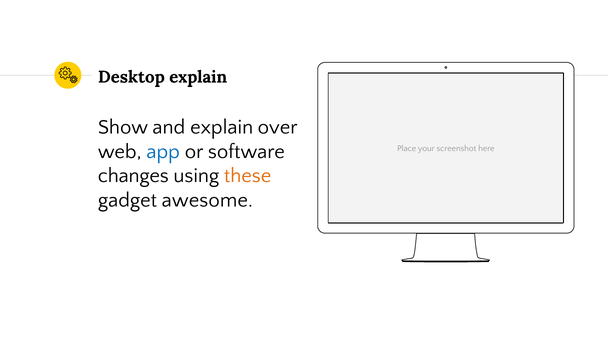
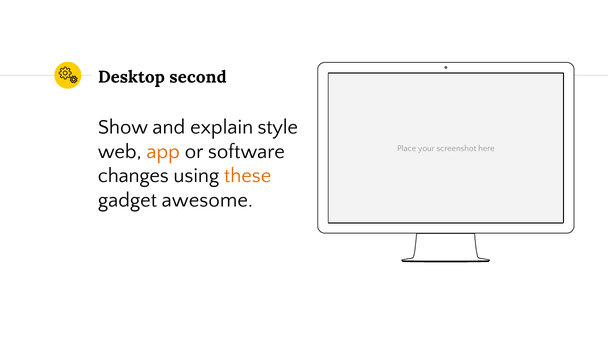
Desktop explain: explain -> second
over: over -> style
app colour: blue -> orange
